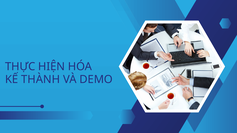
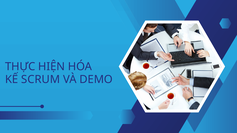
THÀNH: THÀNH -> SCRUM
